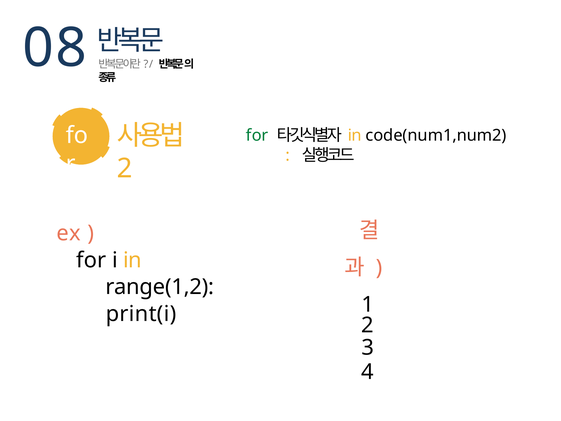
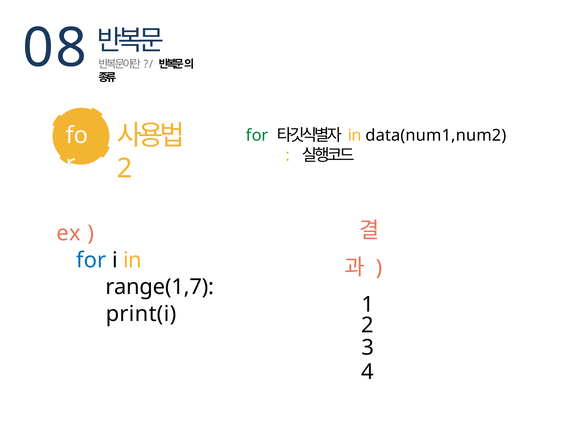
code(num1,num2: code(num1,num2 -> data(num1,num2
for at (91, 260) colour: black -> blue
range(1,2: range(1,2 -> range(1,7
